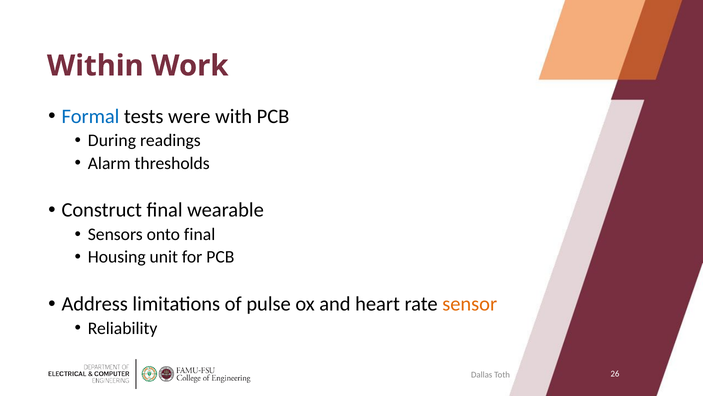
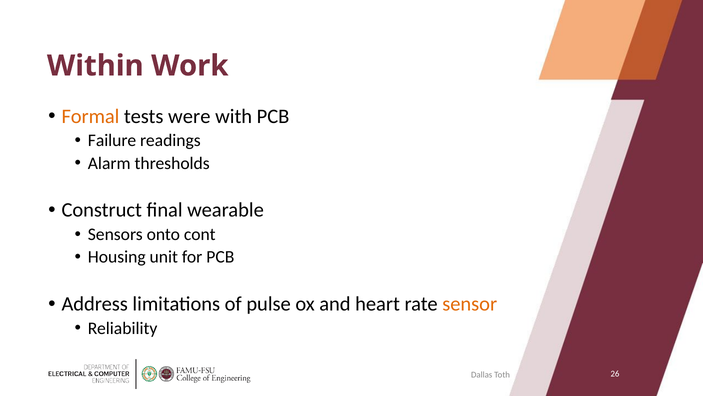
Formal colour: blue -> orange
During: During -> Failure
onto final: final -> cont
